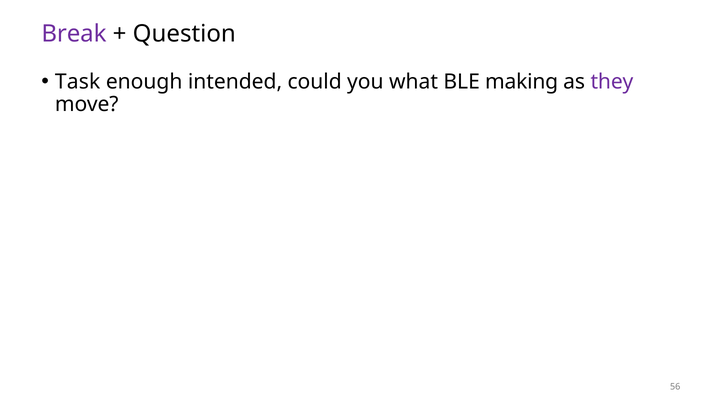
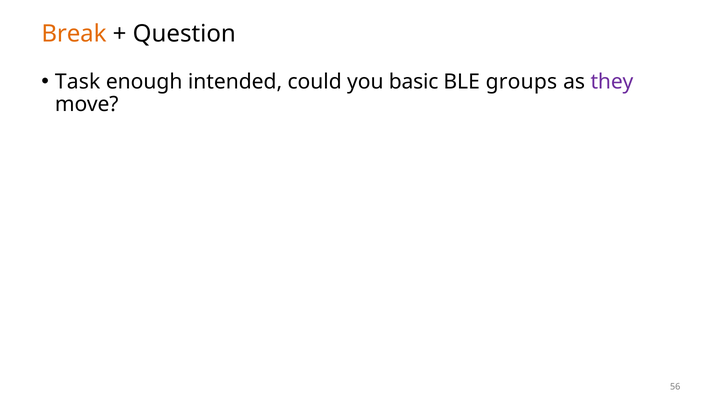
Break colour: purple -> orange
what: what -> basic
making: making -> groups
